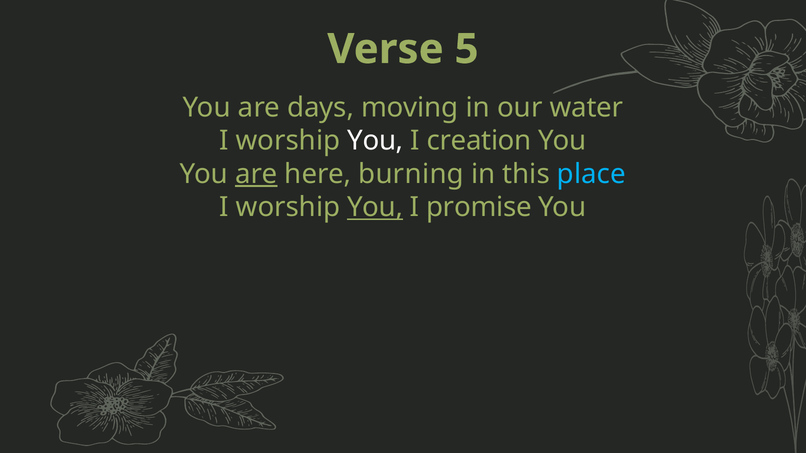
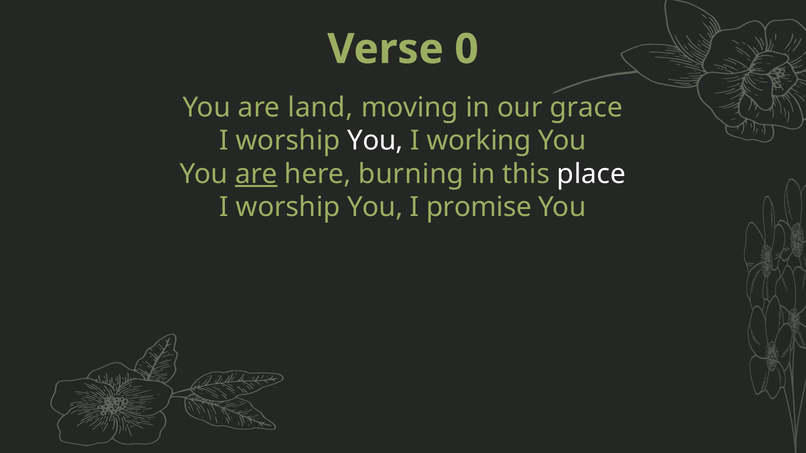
5: 5 -> 0
days: days -> land
water: water -> grace
creation: creation -> working
place colour: light blue -> white
You at (375, 207) underline: present -> none
